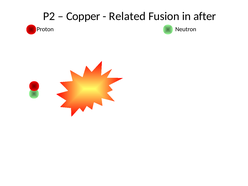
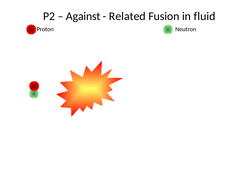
Copper: Copper -> Against
after: after -> fluid
